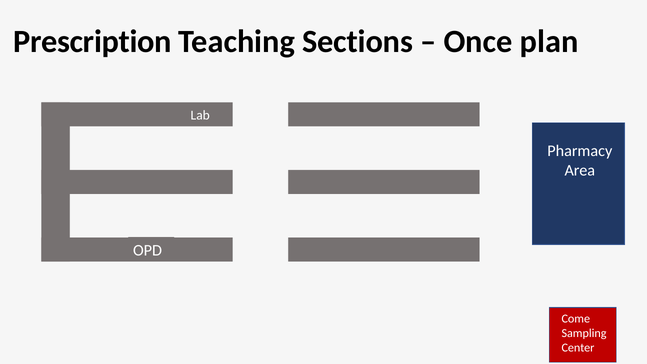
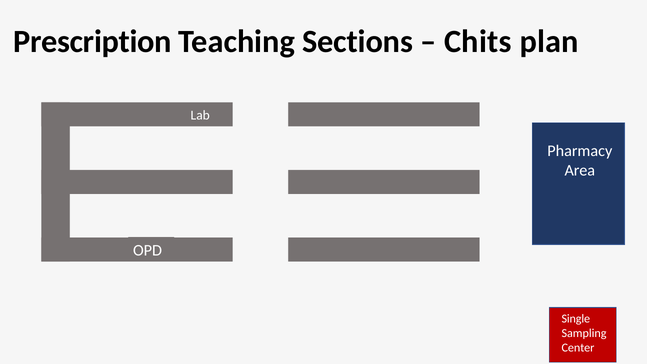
Once: Once -> Chits
Come: Come -> Single
